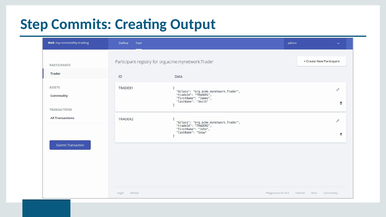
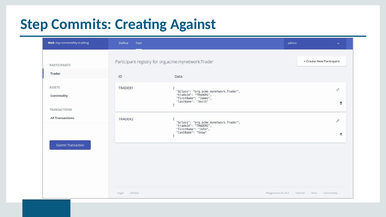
Output: Output -> Against
